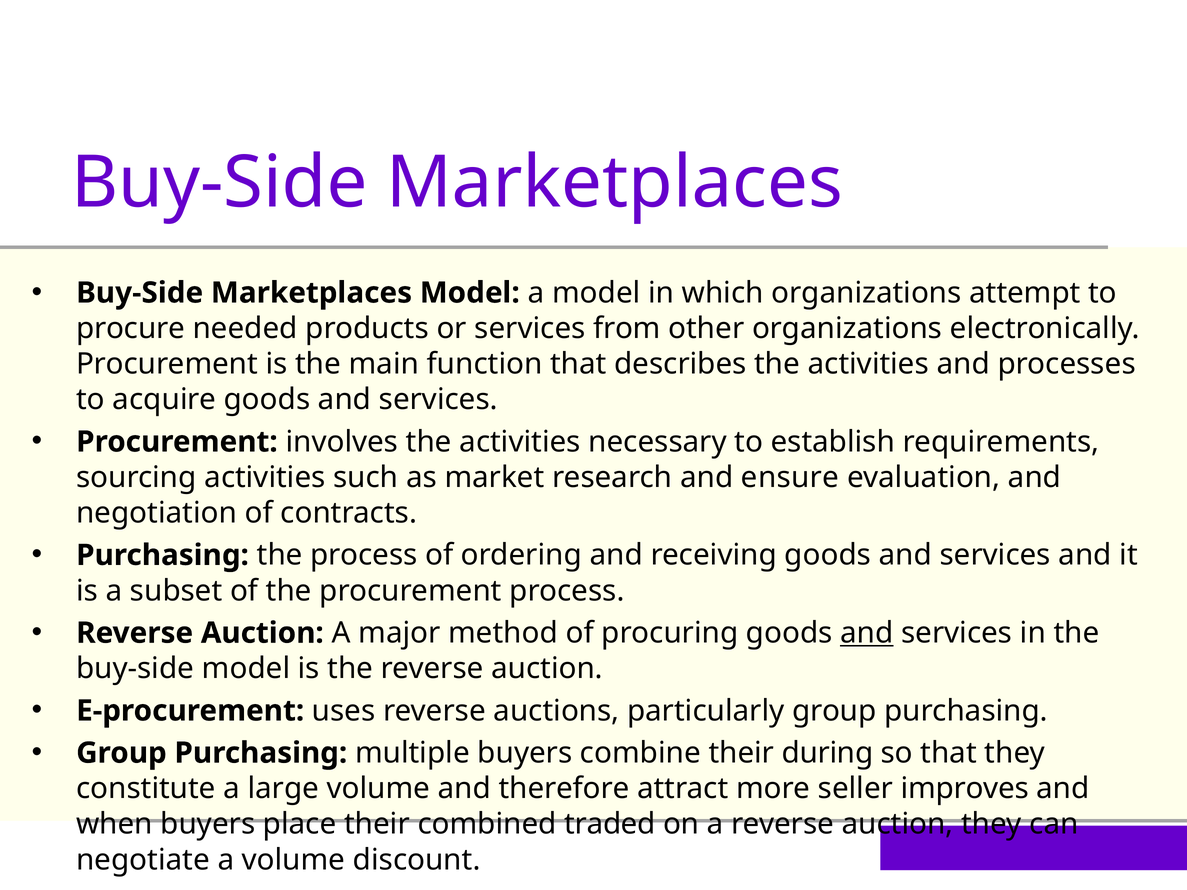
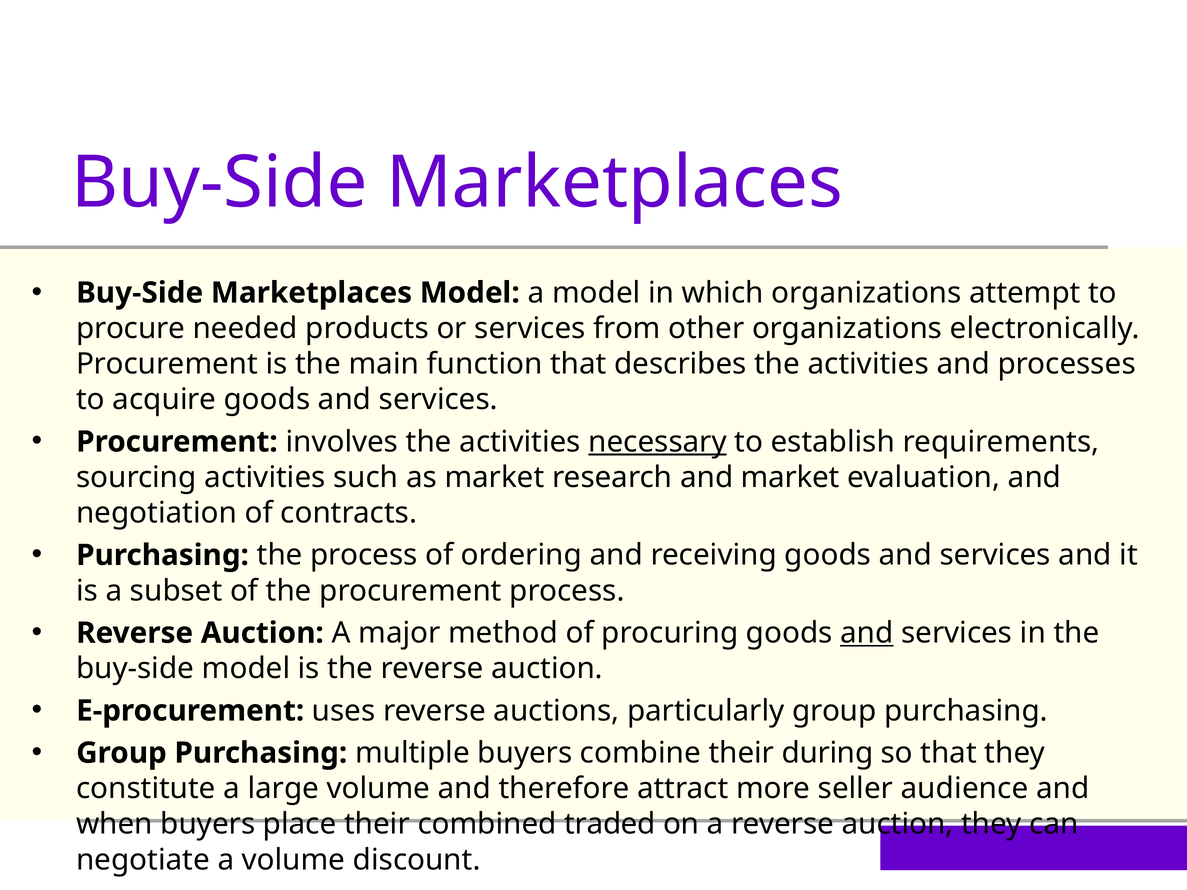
necessary underline: none -> present
and ensure: ensure -> market
improves: improves -> audience
